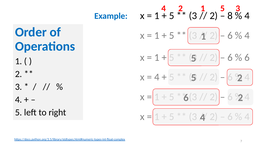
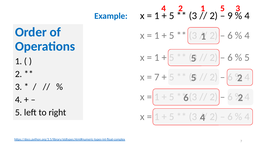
8: 8 -> 9
6 at (247, 57): 6 -> 5
4 at (157, 77): 4 -> 7
